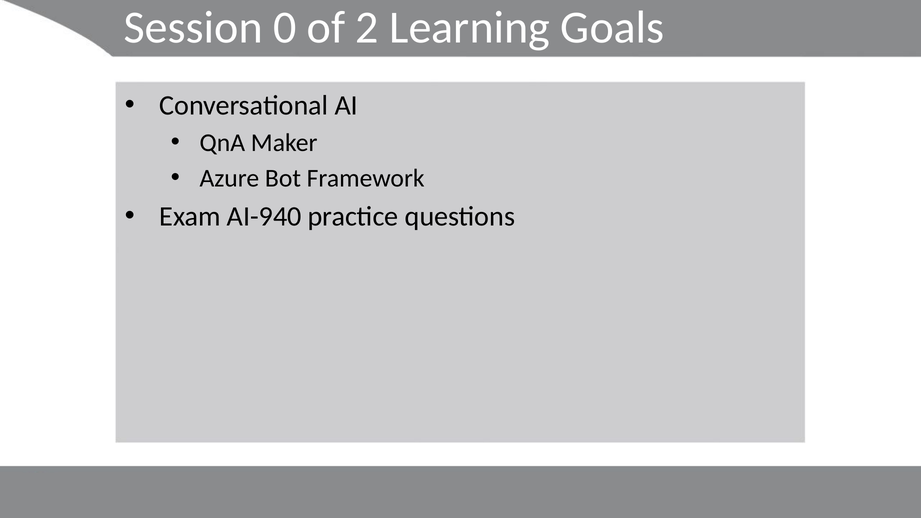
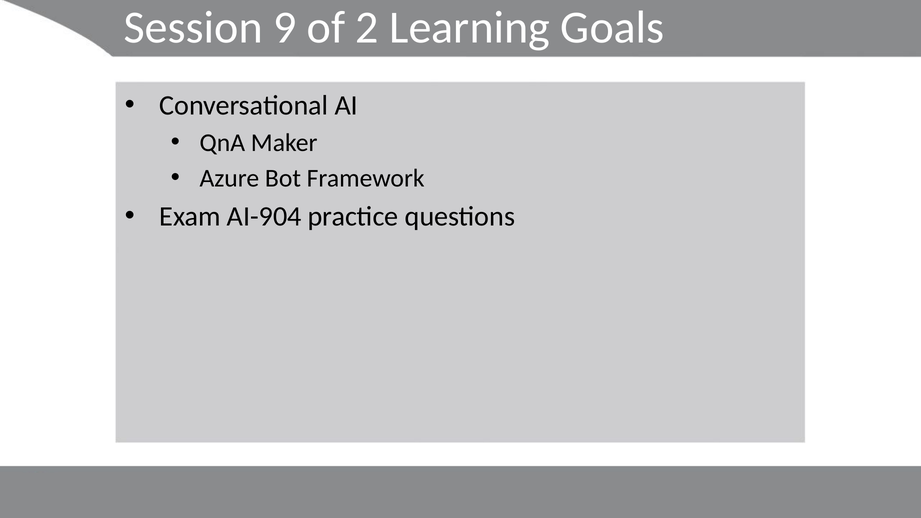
0: 0 -> 9
AI-940: AI-940 -> AI-904
